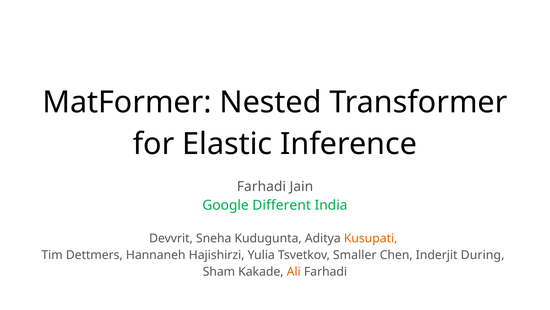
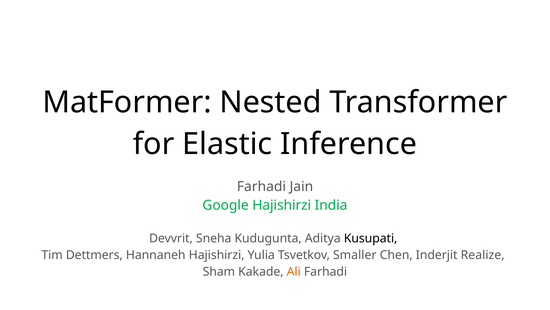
Google Different: Different -> Hajishirzi
Kusupati colour: orange -> black
During: During -> Realize
